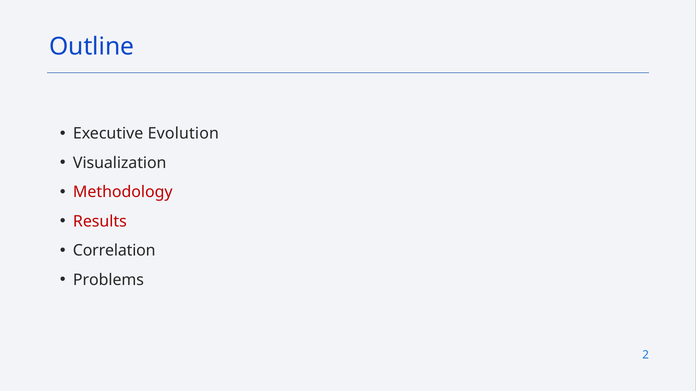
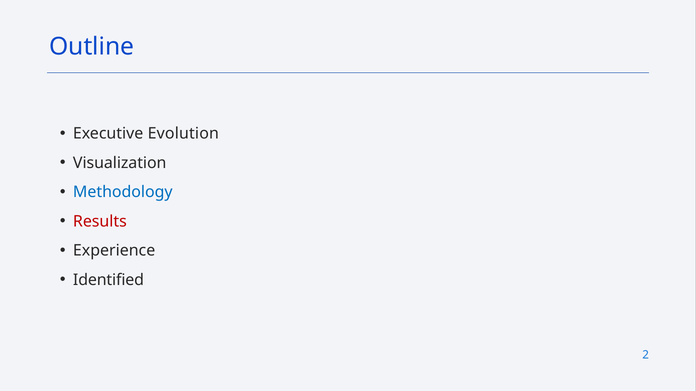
Methodology colour: red -> blue
Correlation: Correlation -> Experience
Problems: Problems -> Identified
